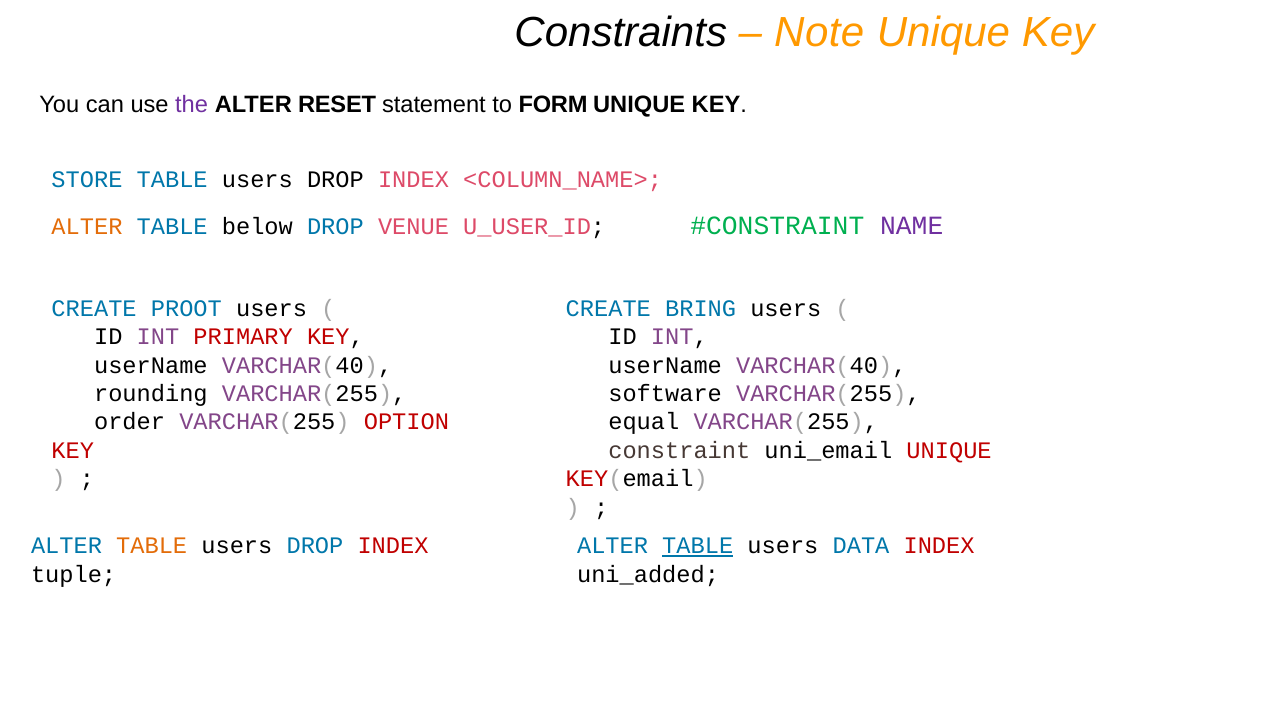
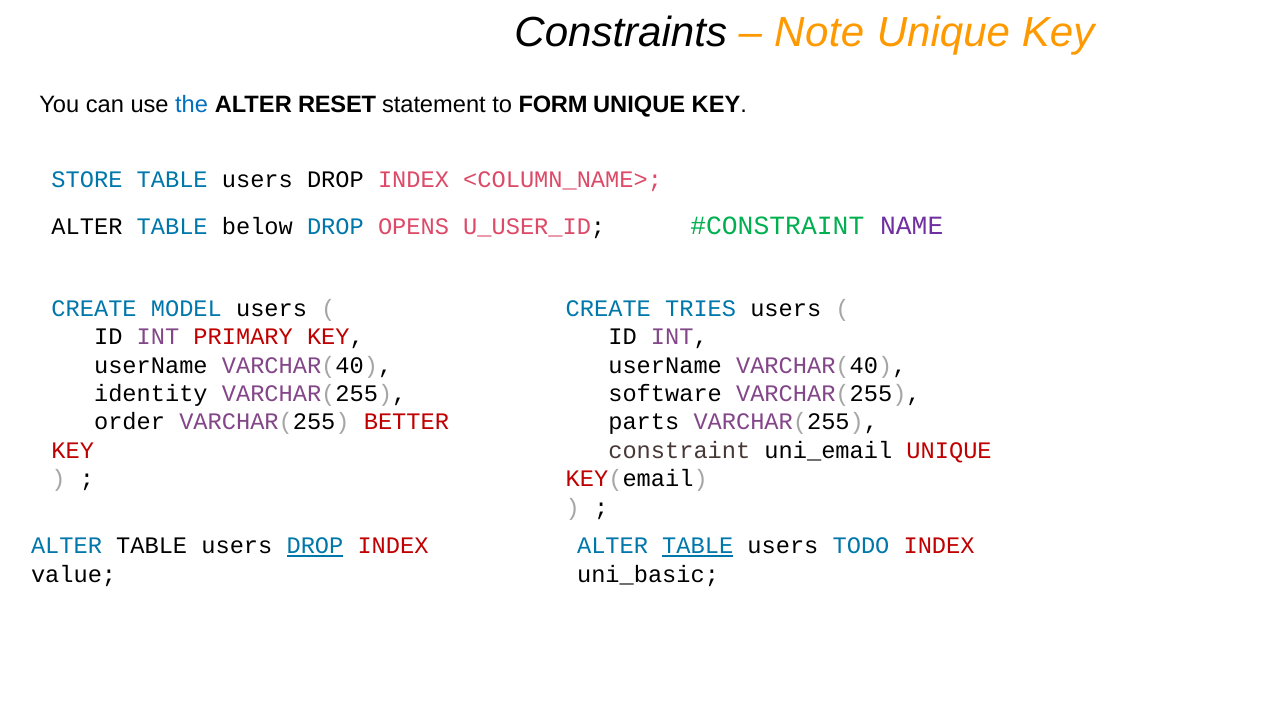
the colour: purple -> blue
ALTER at (87, 227) colour: orange -> black
VENUE: VENUE -> OPENS
PROOT: PROOT -> MODEL
BRING: BRING -> TRIES
rounding: rounding -> identity
OPTION: OPTION -> BETTER
equal: equal -> parts
TABLE at (152, 546) colour: orange -> black
DROP at (315, 546) underline: none -> present
DATA: DATA -> TODO
tuple: tuple -> value
uni_added: uni_added -> uni_basic
